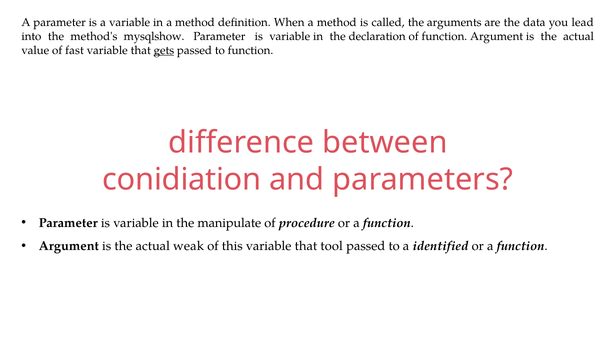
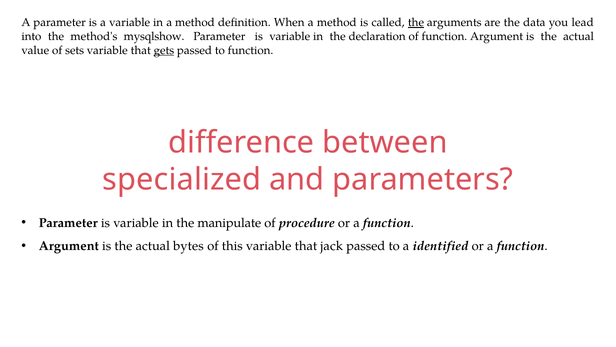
the at (416, 22) underline: none -> present
fast: fast -> sets
conidiation: conidiation -> specialized
weak: weak -> bytes
tool: tool -> jack
